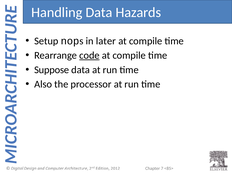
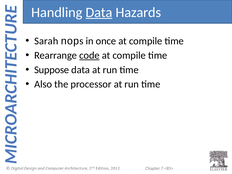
Data at (99, 12) underline: none -> present
Setup: Setup -> Sarah
later: later -> once
